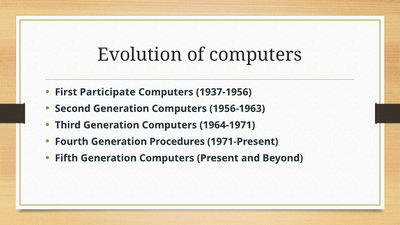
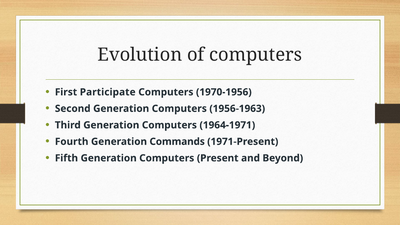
1937-1956: 1937-1956 -> 1970-1956
Procedures: Procedures -> Commands
